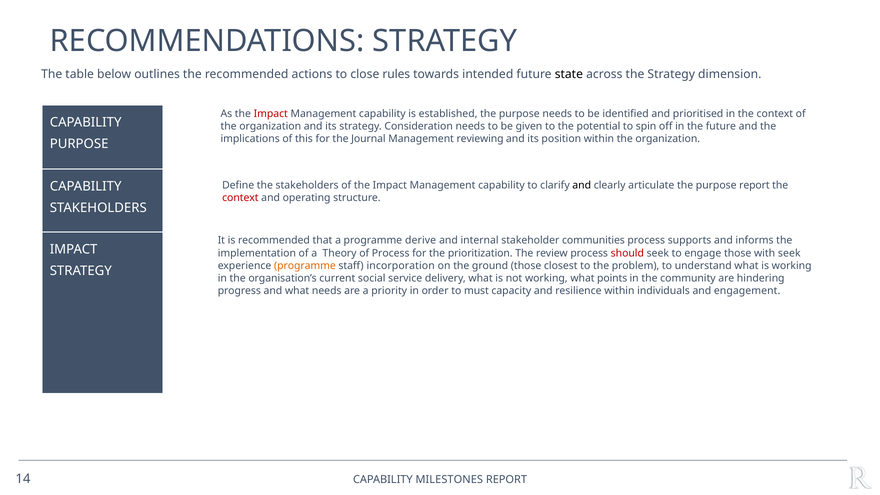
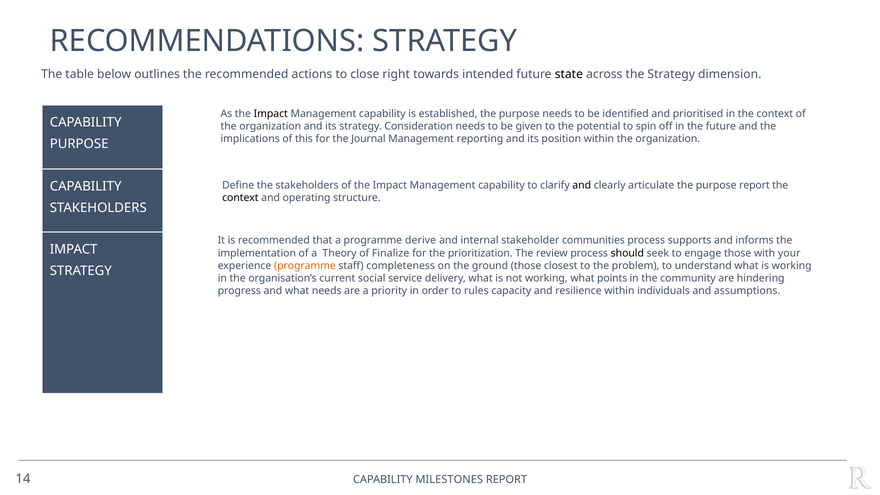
rules: rules -> right
Impact at (271, 114) colour: red -> black
reviewing: reviewing -> reporting
context at (240, 198) colour: red -> black
of Process: Process -> Finalize
should colour: red -> black
with seek: seek -> your
incorporation: incorporation -> completeness
must: must -> rules
engagement: engagement -> assumptions
